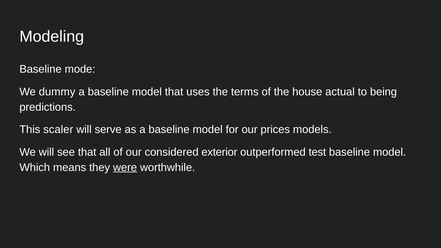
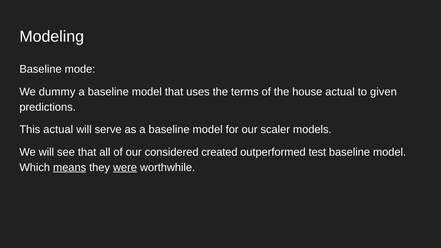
being: being -> given
This scaler: scaler -> actual
prices: prices -> scaler
exterior: exterior -> created
means underline: none -> present
